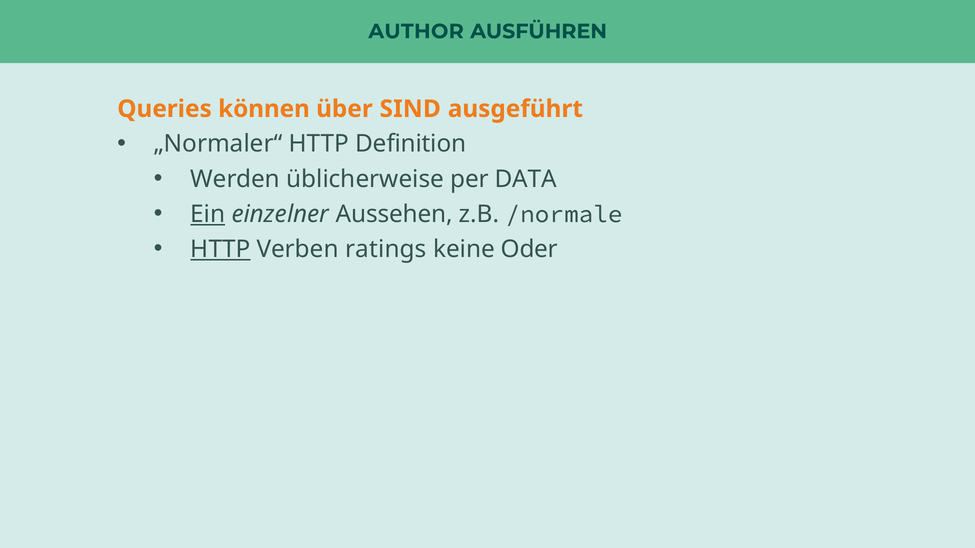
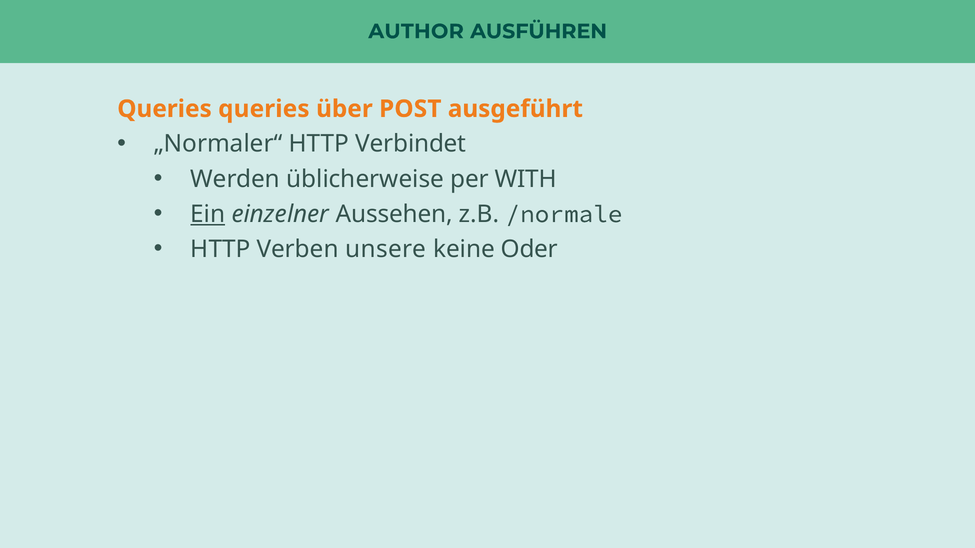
Queries können: können -> queries
SIND: SIND -> POST
Definition: Definition -> Verbindet
DATA: DATA -> WITH
HTTP at (220, 249) underline: present -> none
ratings: ratings -> unsere
